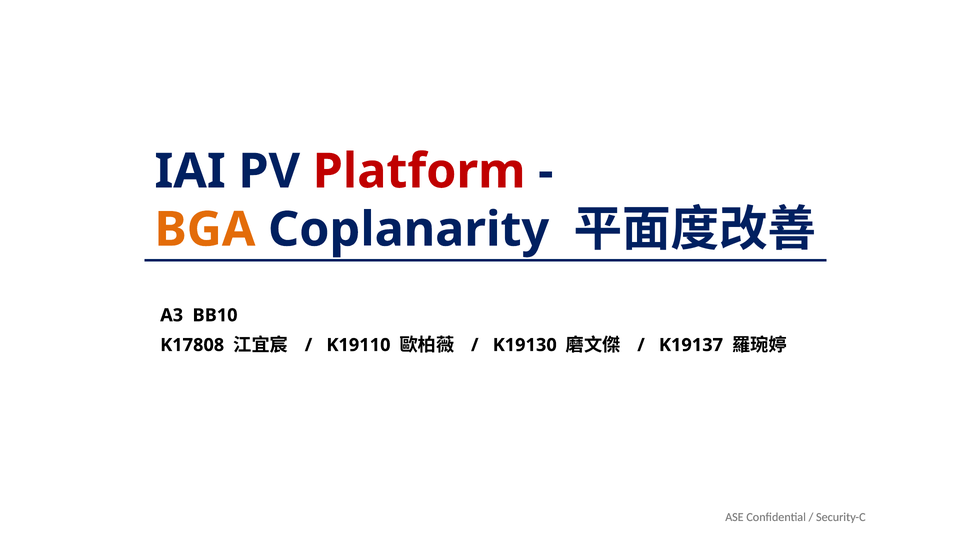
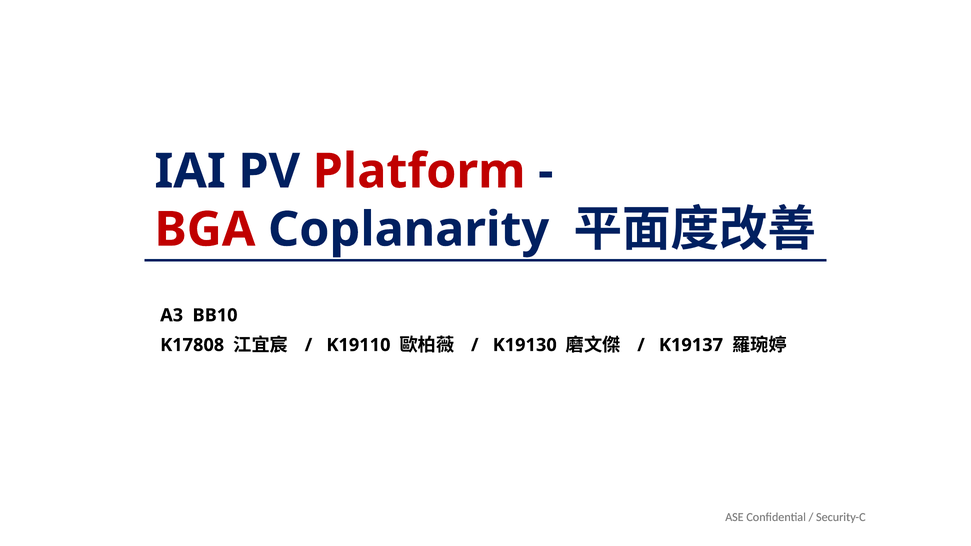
BGA colour: orange -> red
